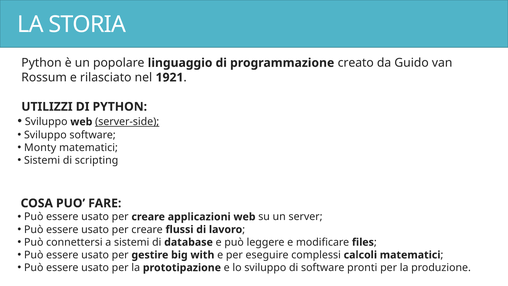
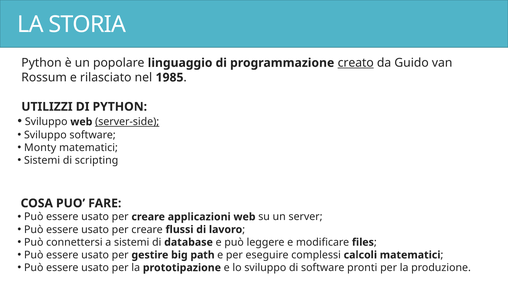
creato underline: none -> present
1921: 1921 -> 1985
with: with -> path
